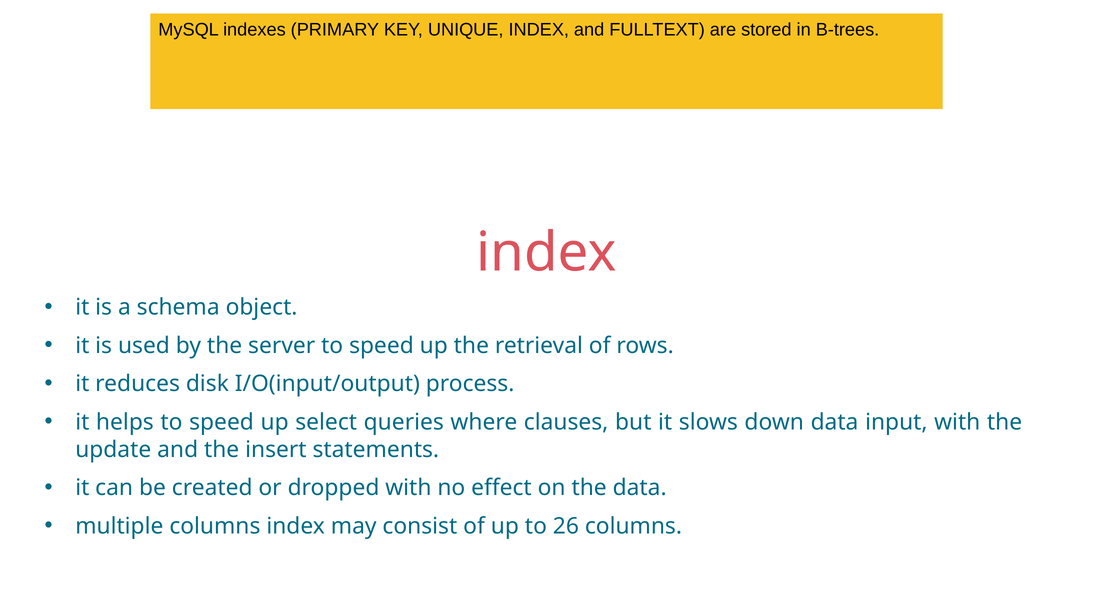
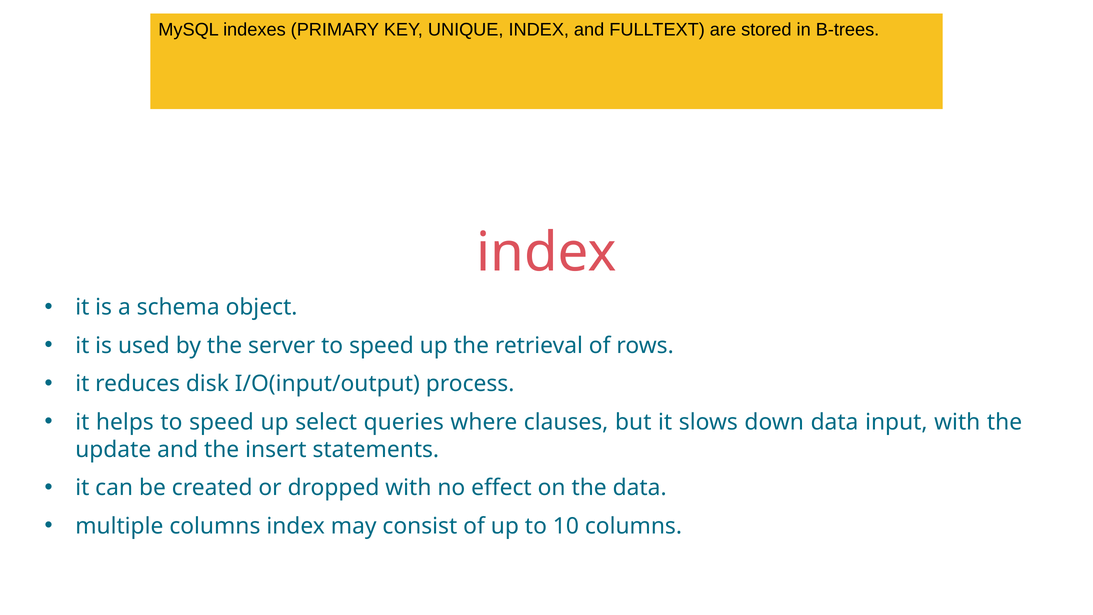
26: 26 -> 10
